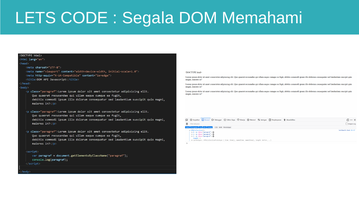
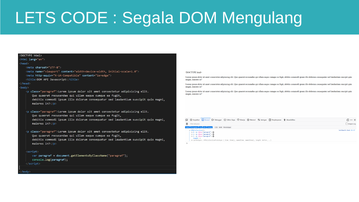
Memahami: Memahami -> Mengulang
